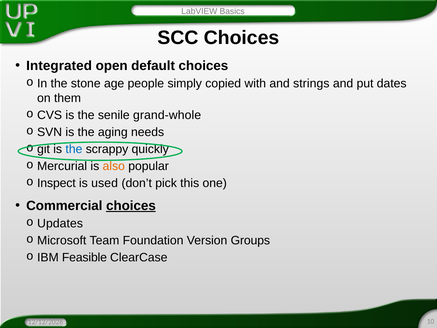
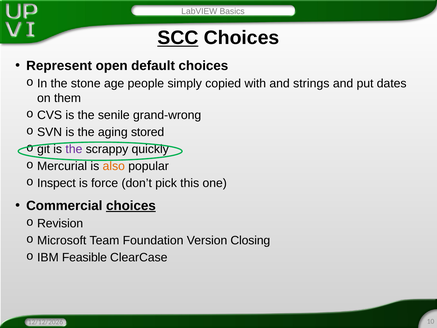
SCC underline: none -> present
Integrated: Integrated -> Represent
grand-whole: grand-whole -> grand-wrong
needs: needs -> stored
the at (74, 149) colour: blue -> purple
used: used -> force
Updates: Updates -> Revision
Groups: Groups -> Closing
